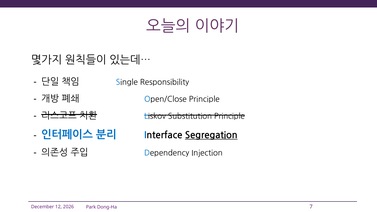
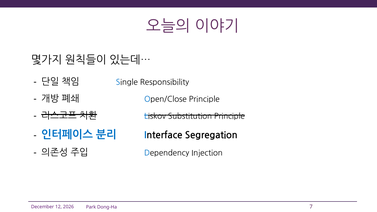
Segregation underline: present -> none
